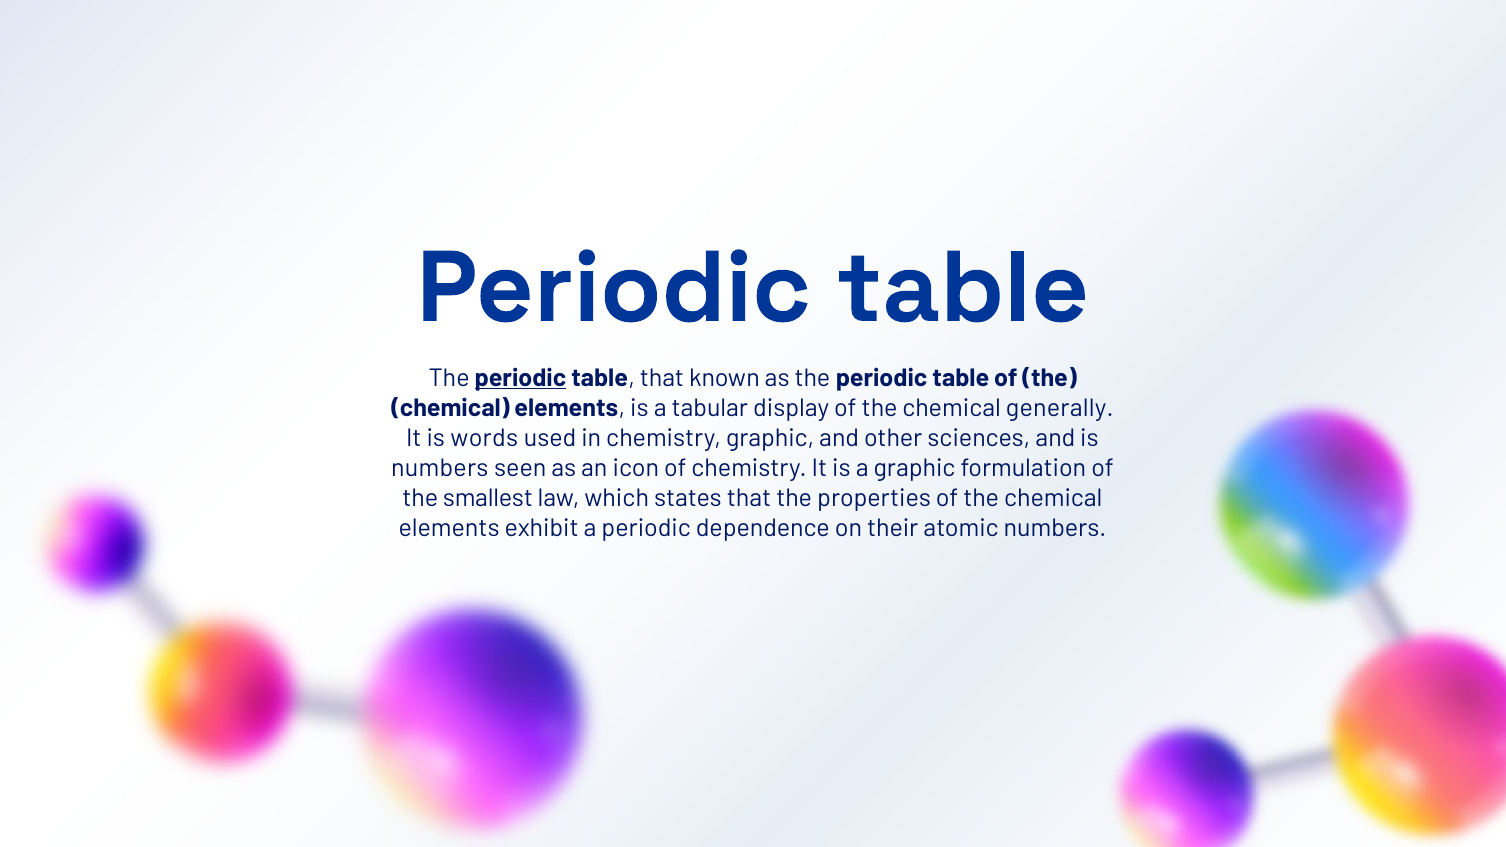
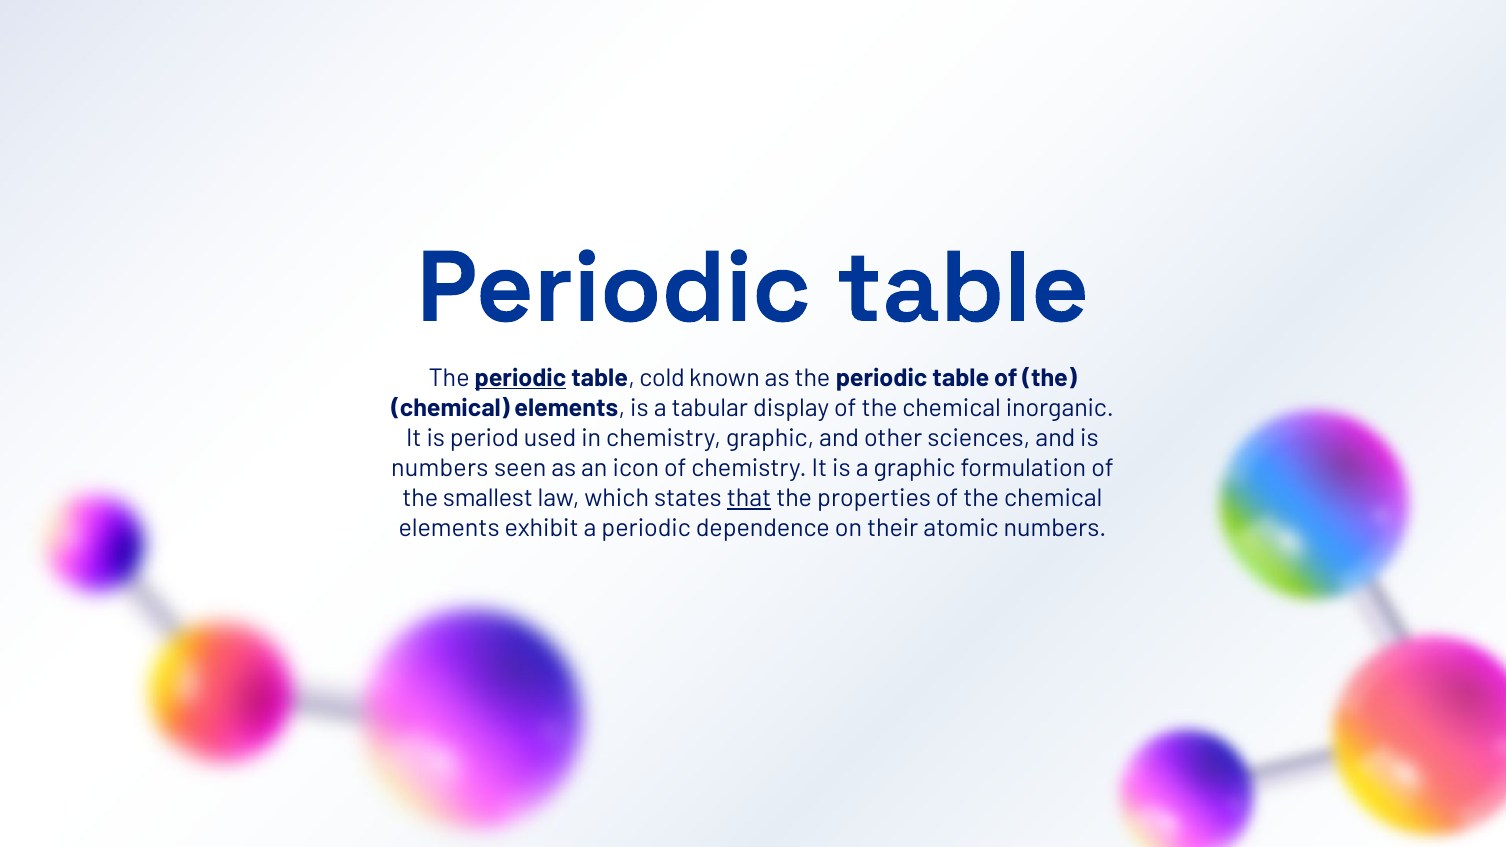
table that: that -> cold
generally: generally -> inorganic
words: words -> period
that at (749, 498) underline: none -> present
